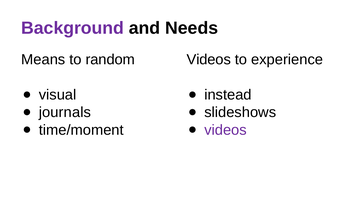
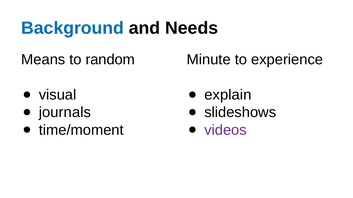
Background colour: purple -> blue
Videos at (209, 60): Videos -> Minute
instead: instead -> explain
